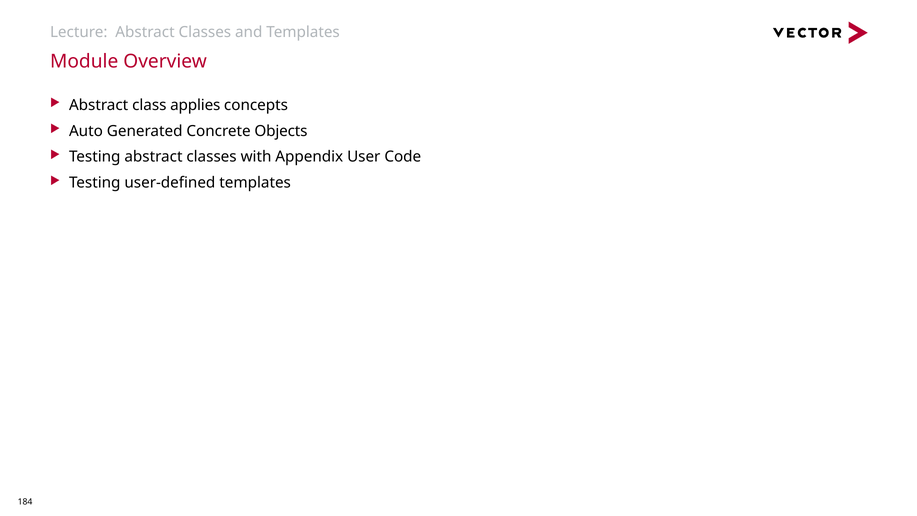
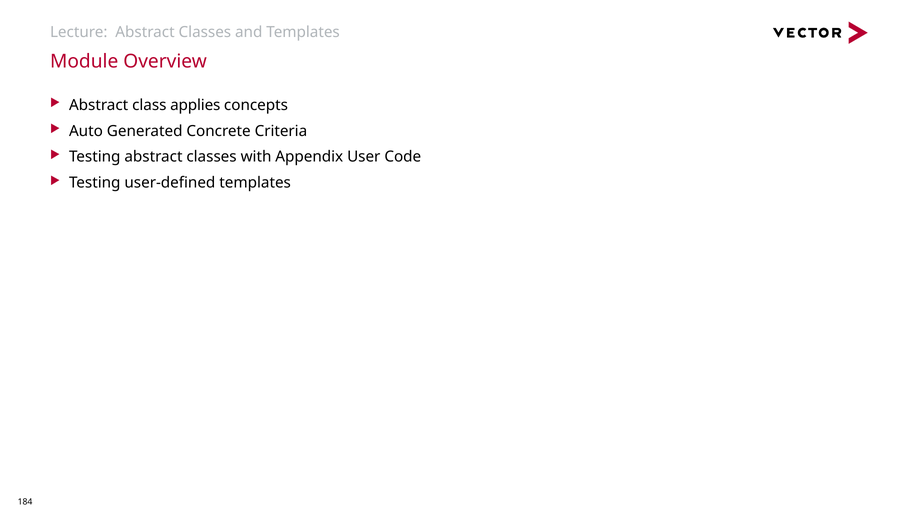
Objects: Objects -> Criteria
